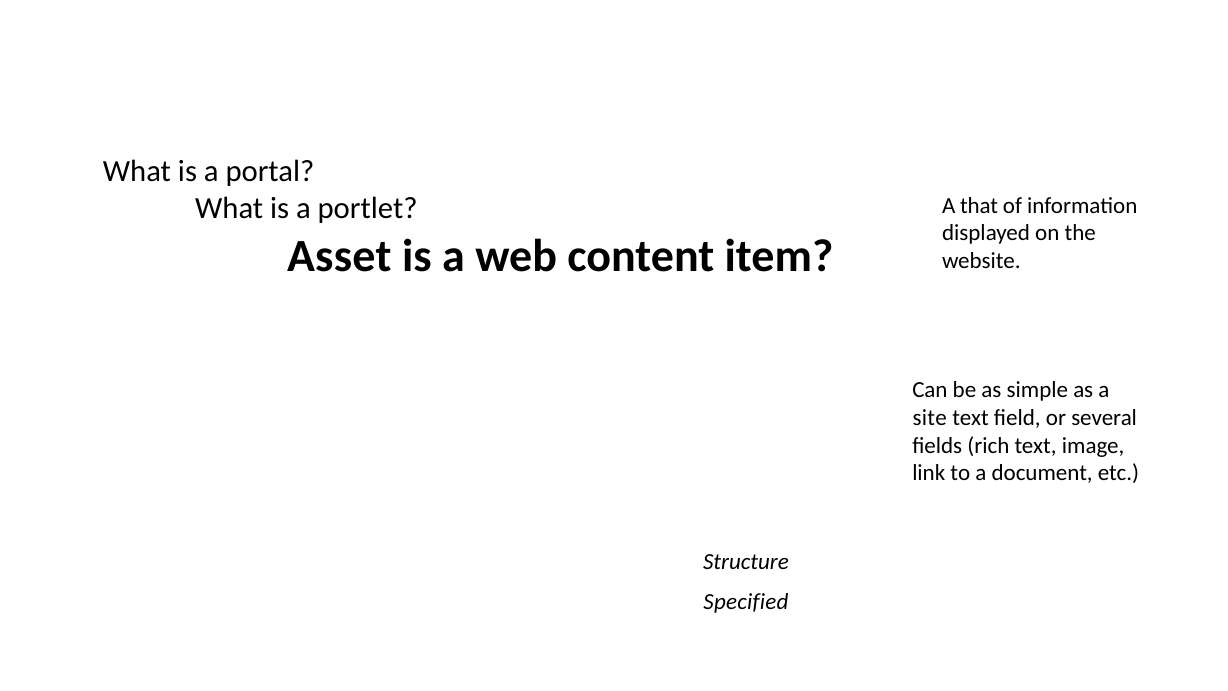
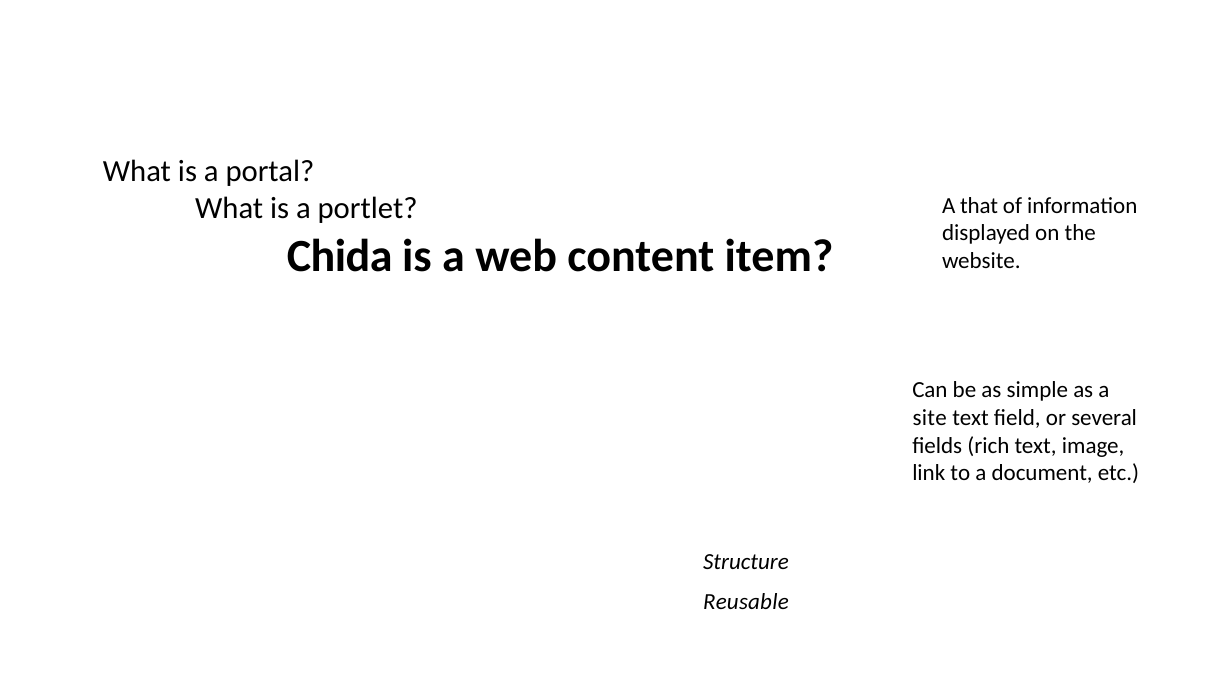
Asset: Asset -> Chida
Specified: Specified -> Reusable
